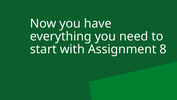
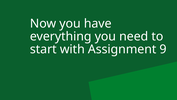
8: 8 -> 9
